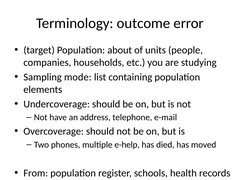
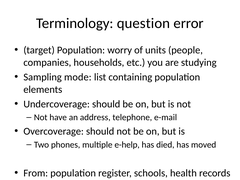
outcome: outcome -> question
about: about -> worry
